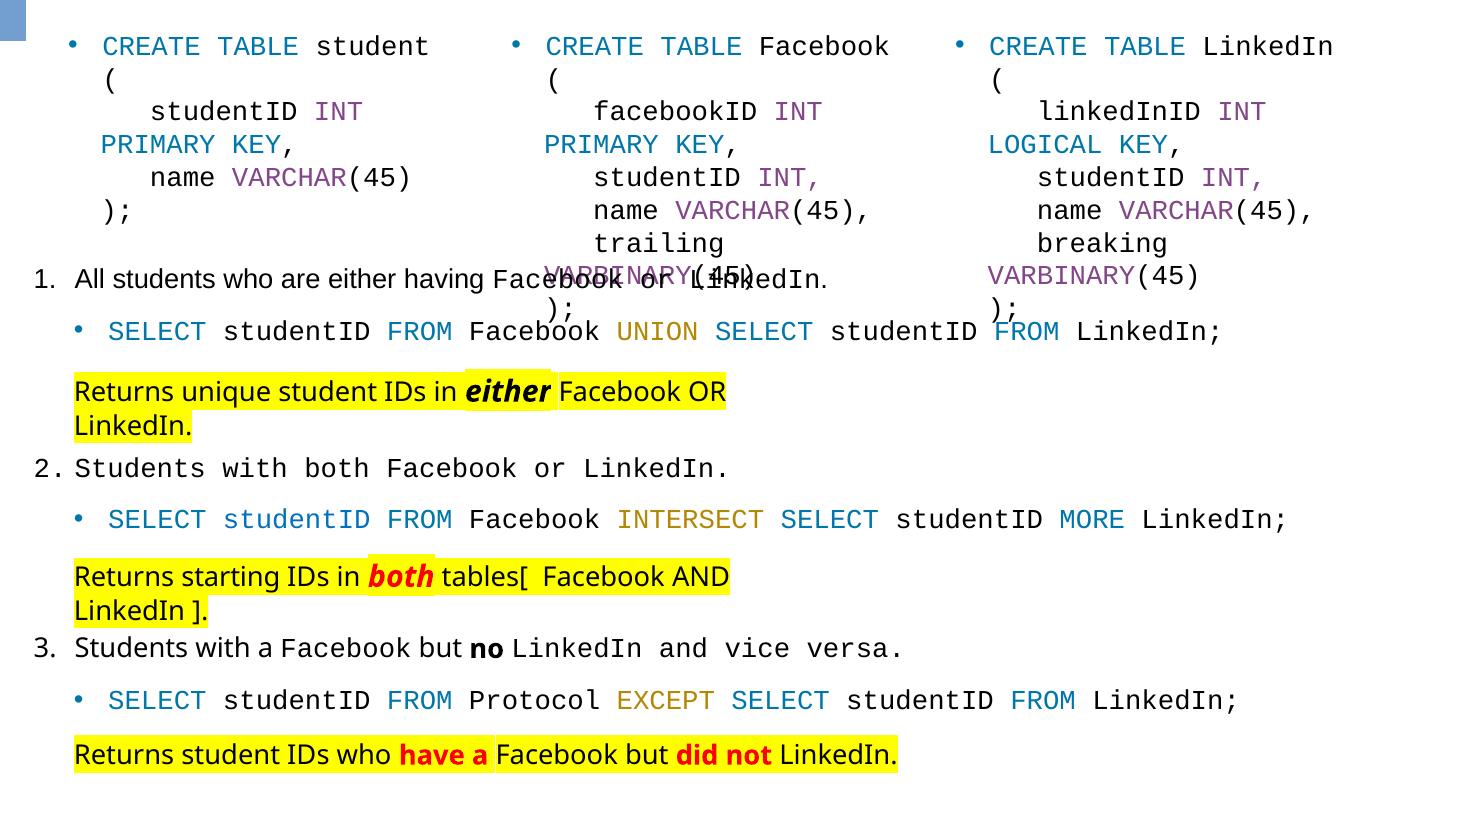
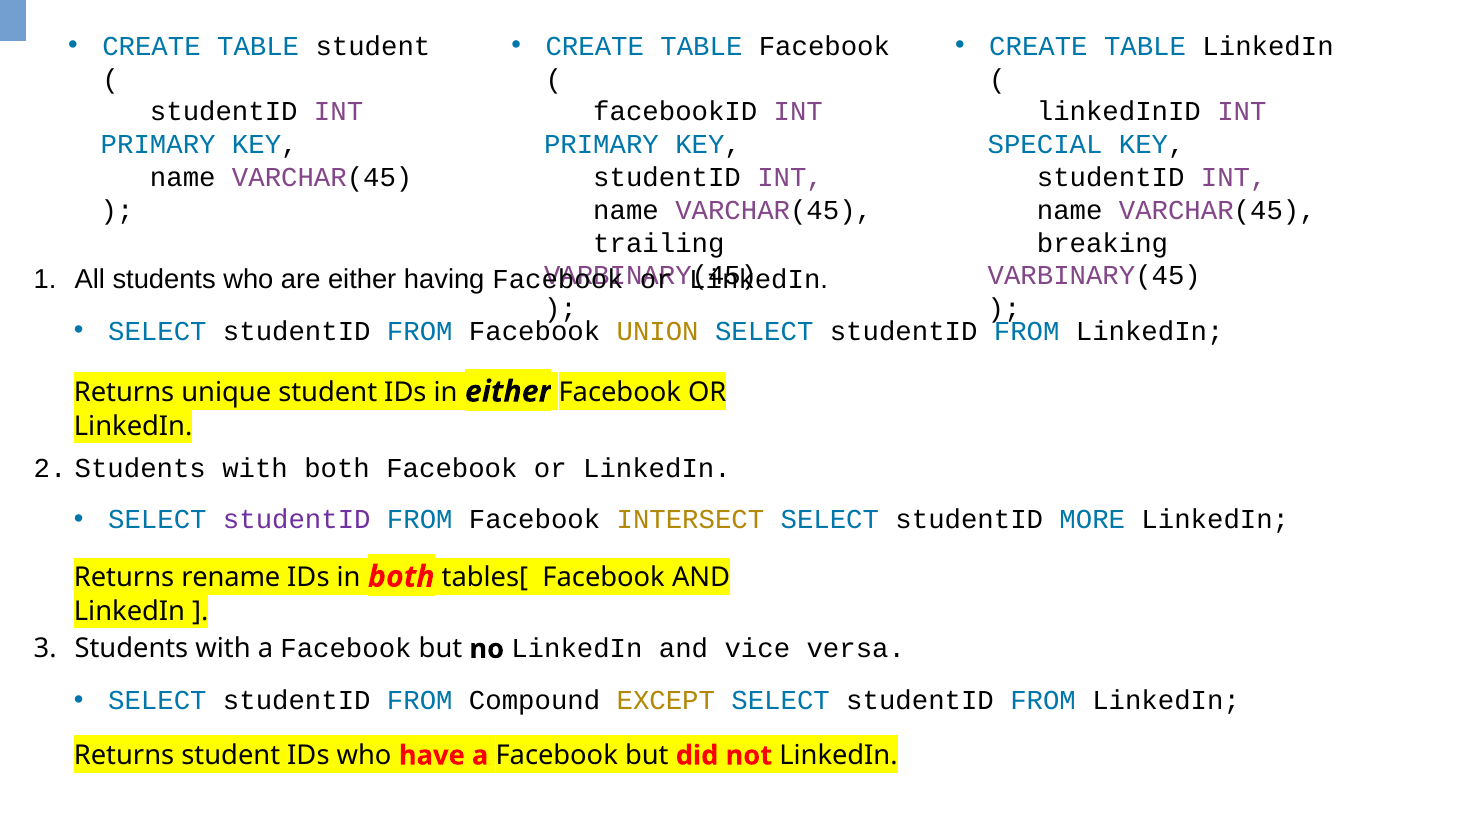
LOGICAL: LOGICAL -> SPECIAL
studentID at (297, 520) colour: blue -> purple
starting: starting -> rename
Protocol: Protocol -> Compound
